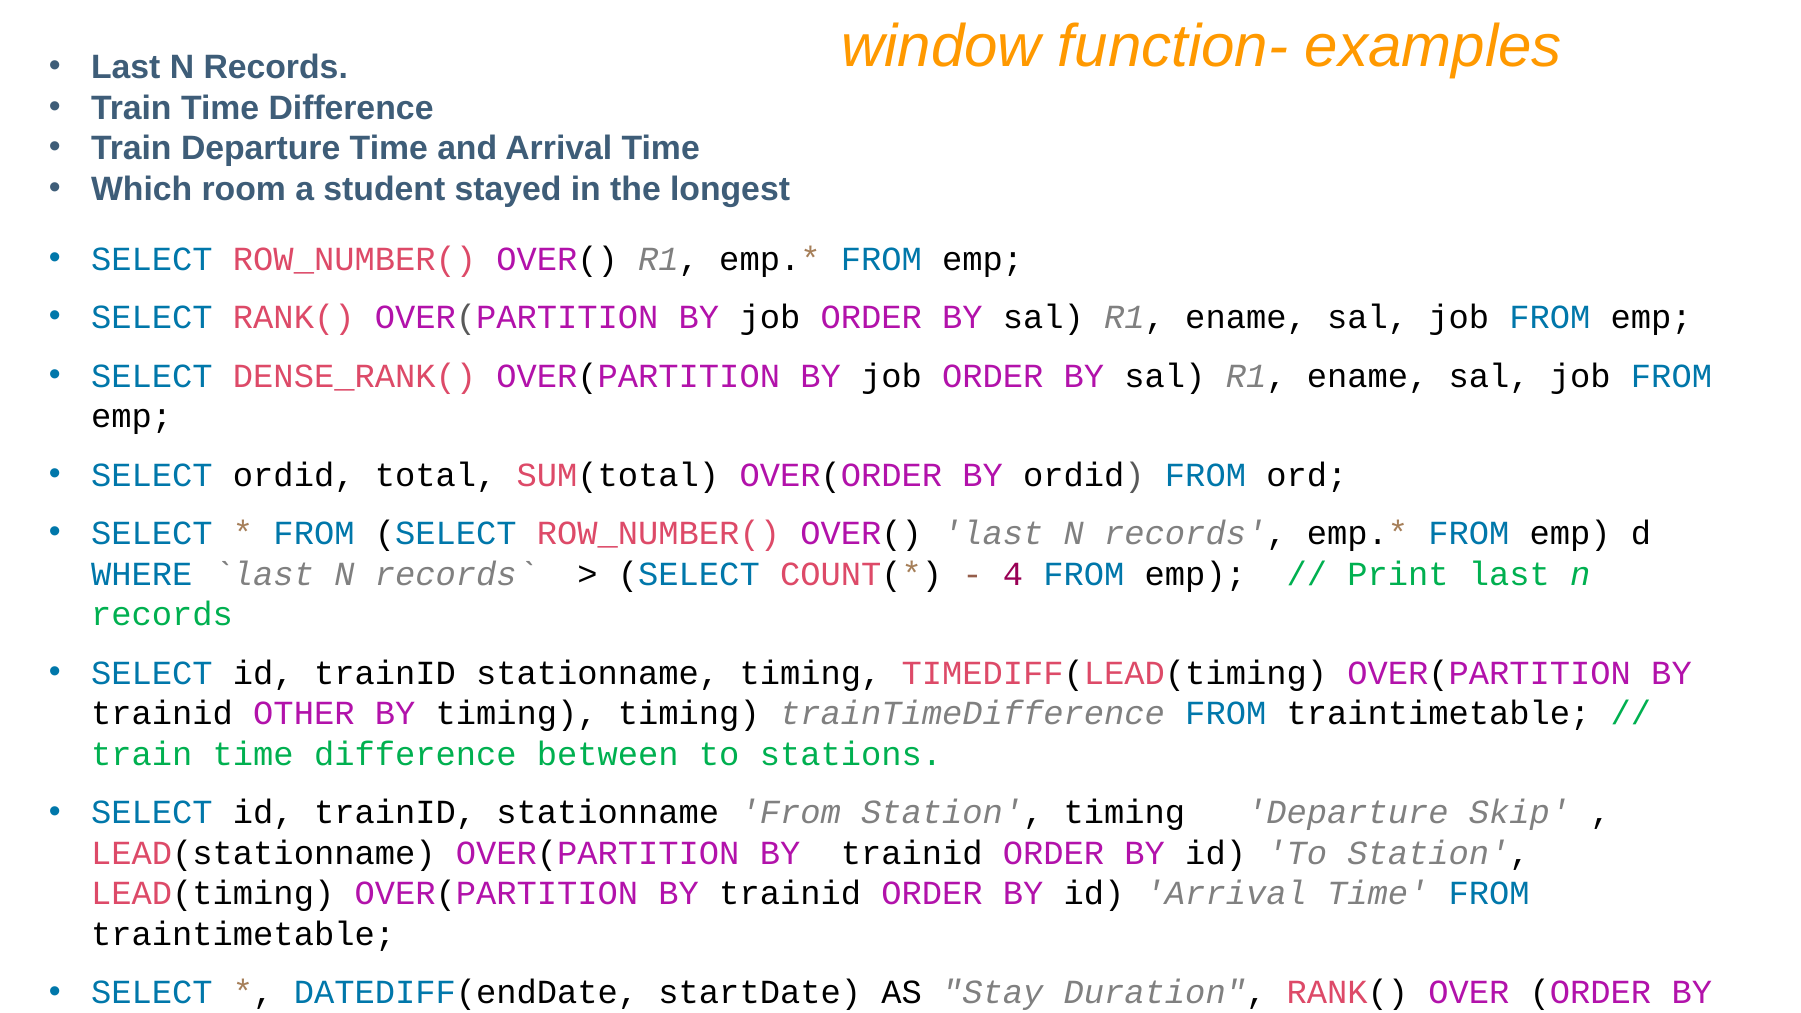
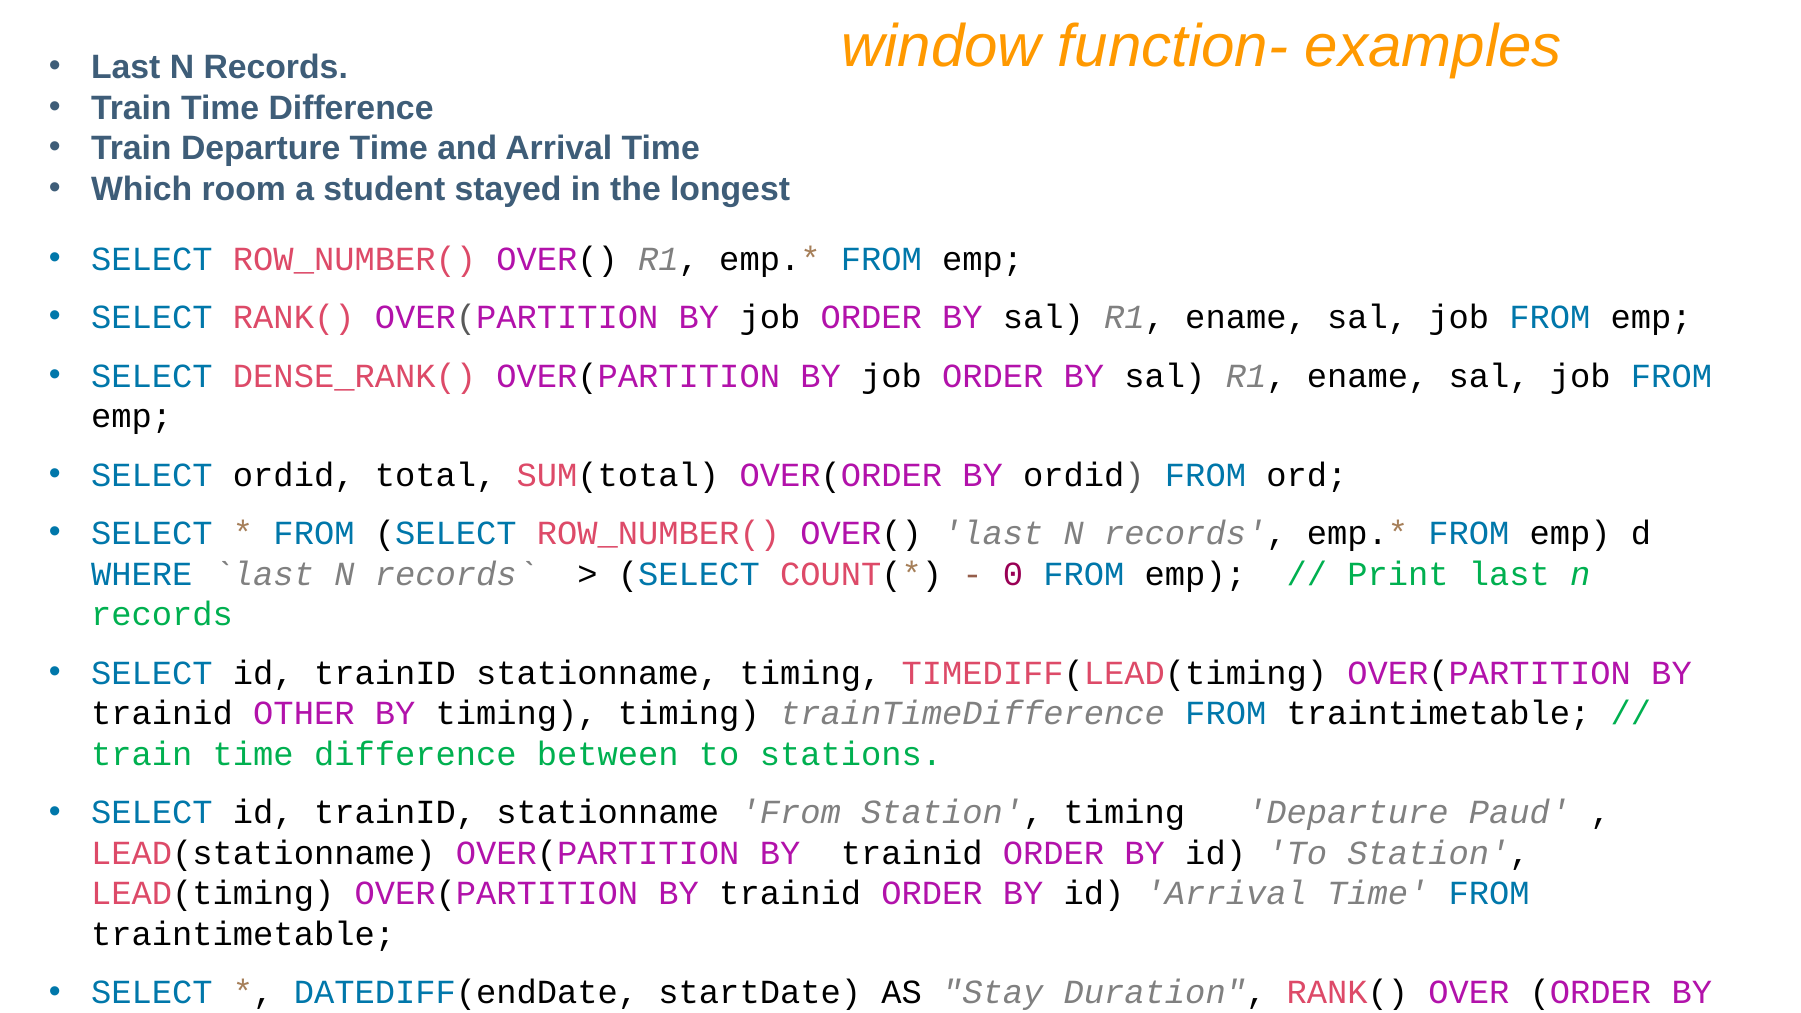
4: 4 -> 0
Skip: Skip -> Paud
